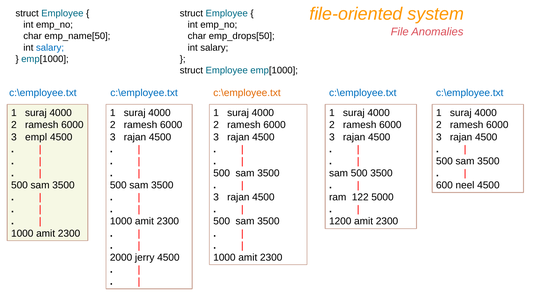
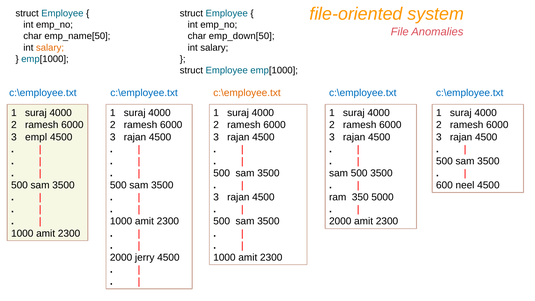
emp_drops[50: emp_drops[50 -> emp_down[50
salary at (50, 48) colour: blue -> orange
122: 122 -> 350
1200 at (340, 221): 1200 -> 2000
